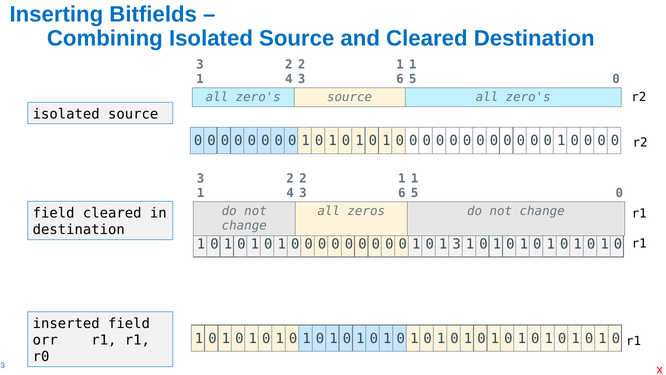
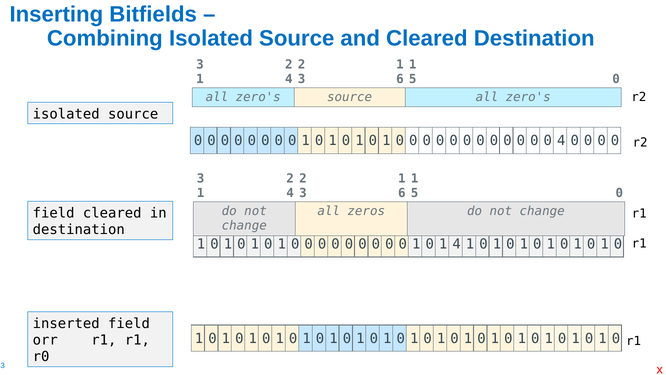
1 at (561, 141): 1 -> 4
1 3: 3 -> 4
